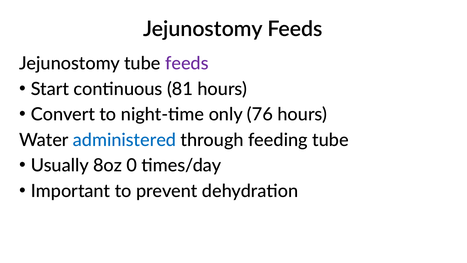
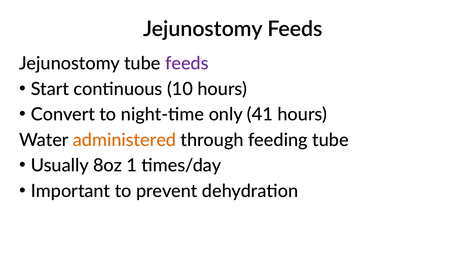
81: 81 -> 10
76: 76 -> 41
administered colour: blue -> orange
0: 0 -> 1
